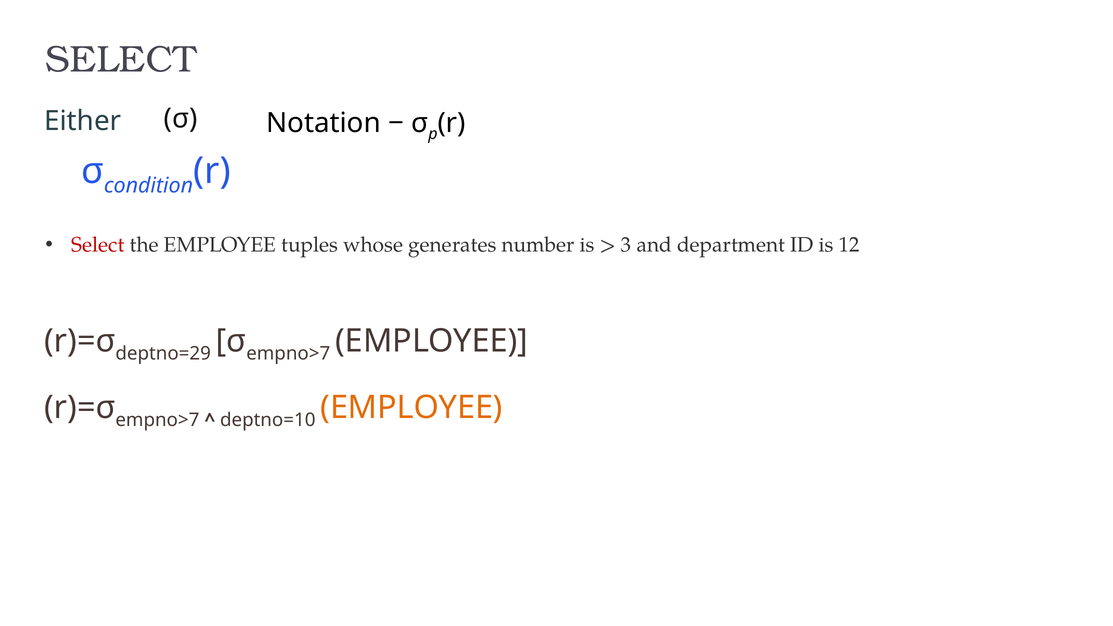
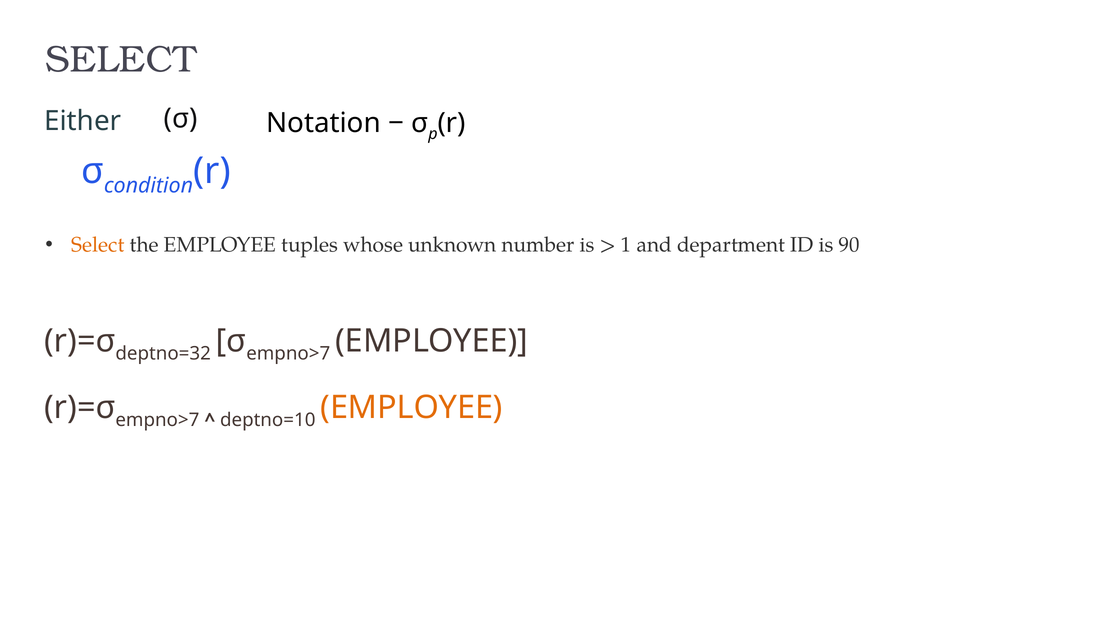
Select at (98, 245) colour: red -> orange
generates: generates -> unknown
3: 3 -> 1
12: 12 -> 90
deptno=29: deptno=29 -> deptno=32
